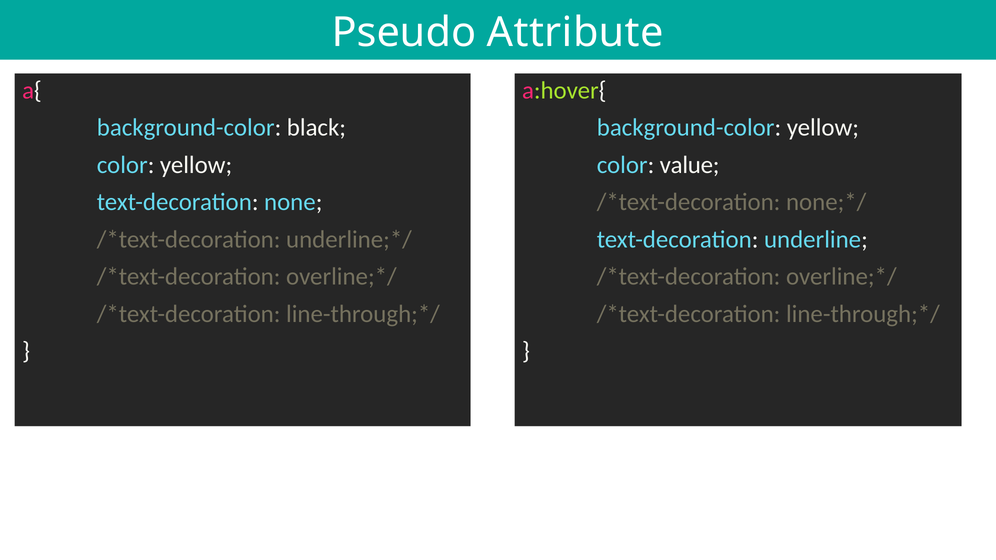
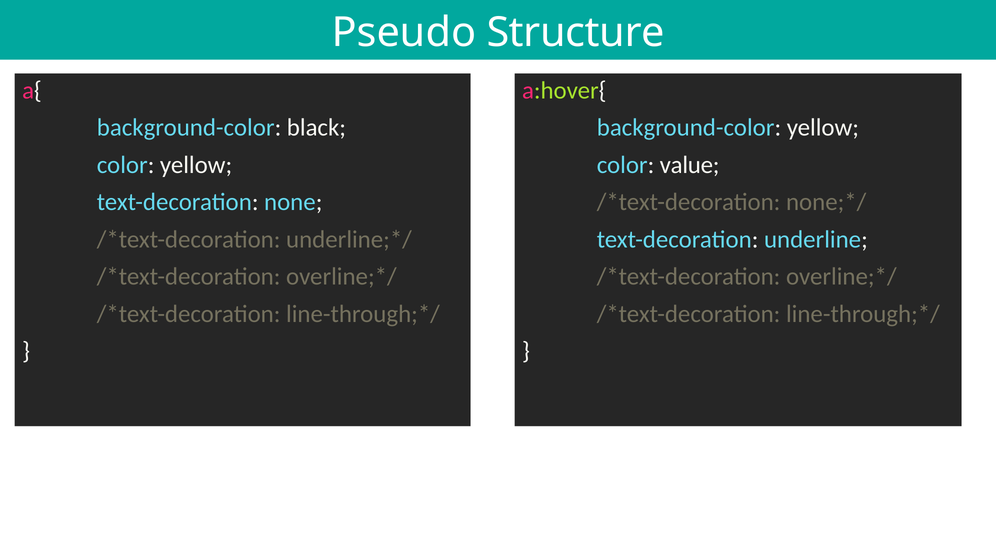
Attribute: Attribute -> Structure
